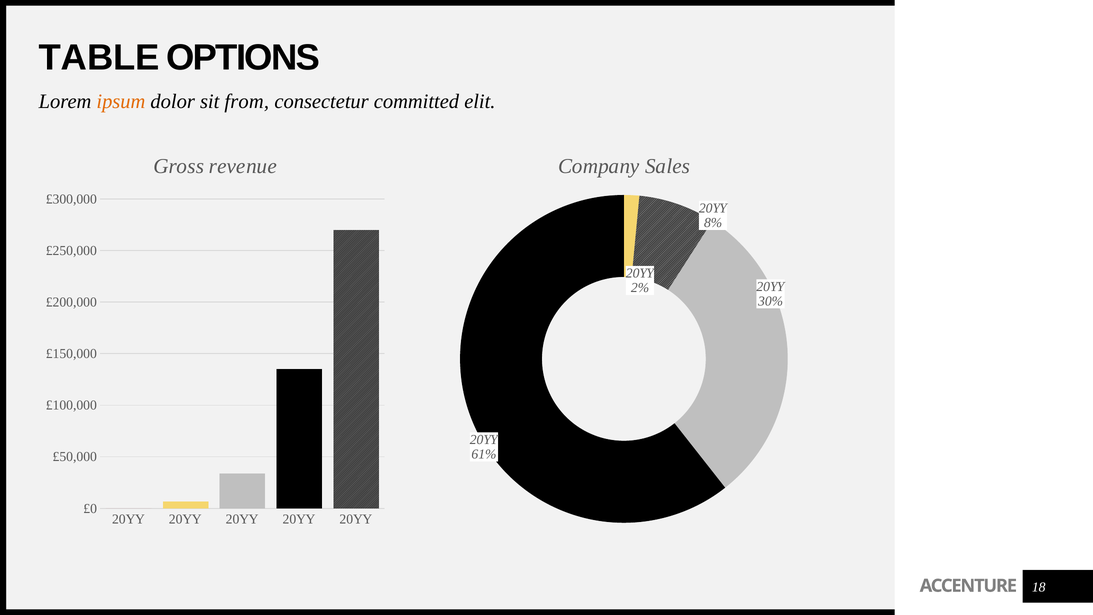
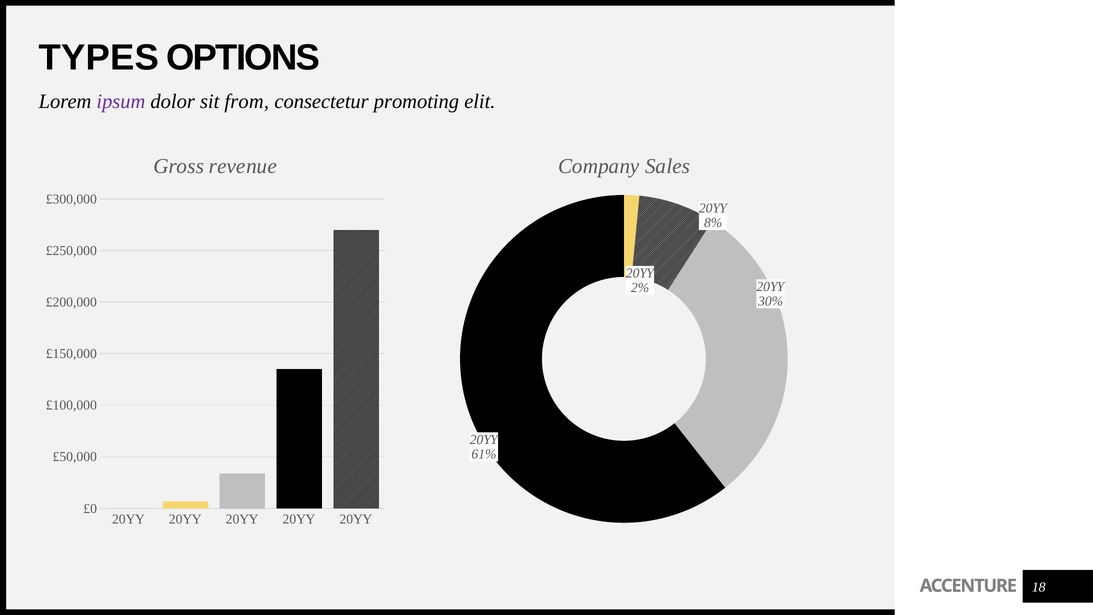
TABLE: TABLE -> TYPES
ipsum colour: orange -> purple
committed: committed -> promoting
